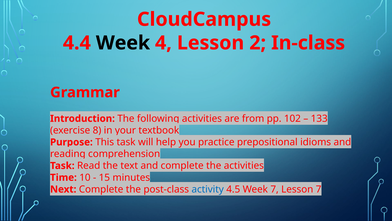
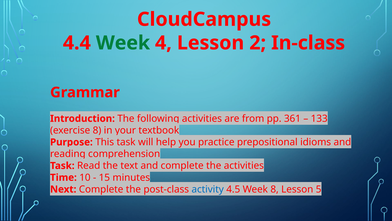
Week at (123, 43) colour: black -> green
102: 102 -> 361
Week 7: 7 -> 8
Lesson 7: 7 -> 5
